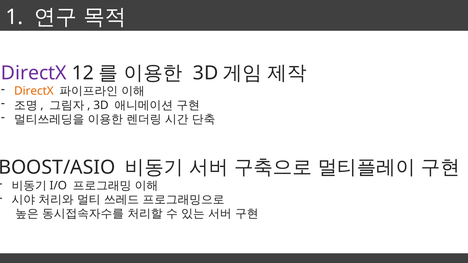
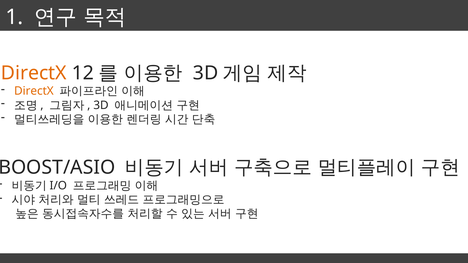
DirectX at (34, 73) colour: purple -> orange
